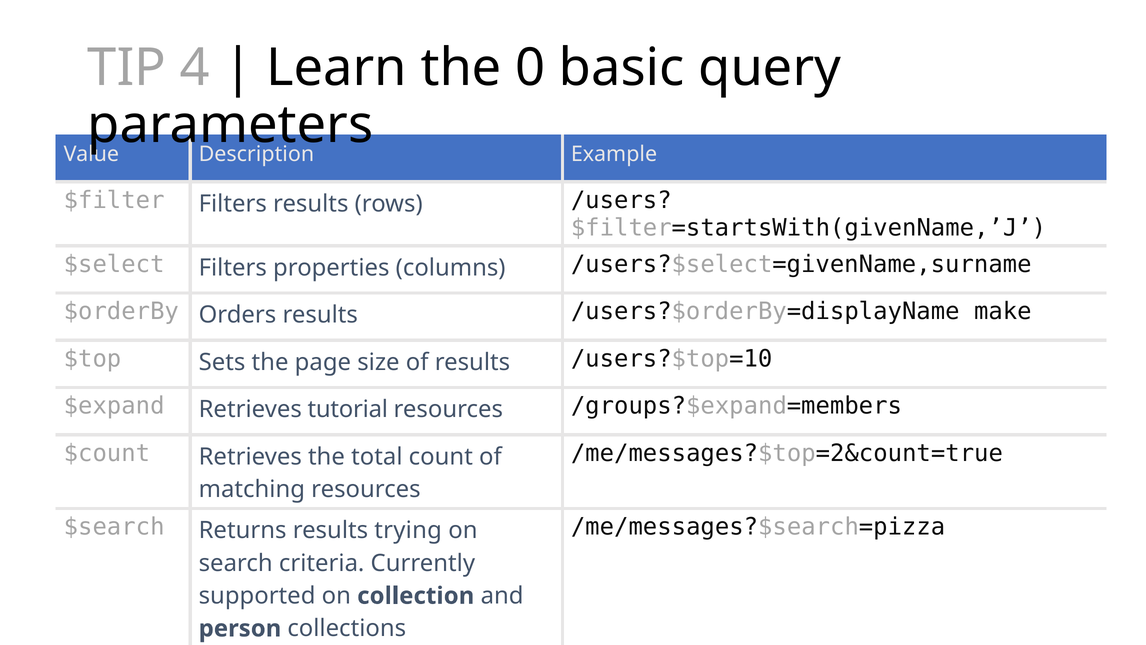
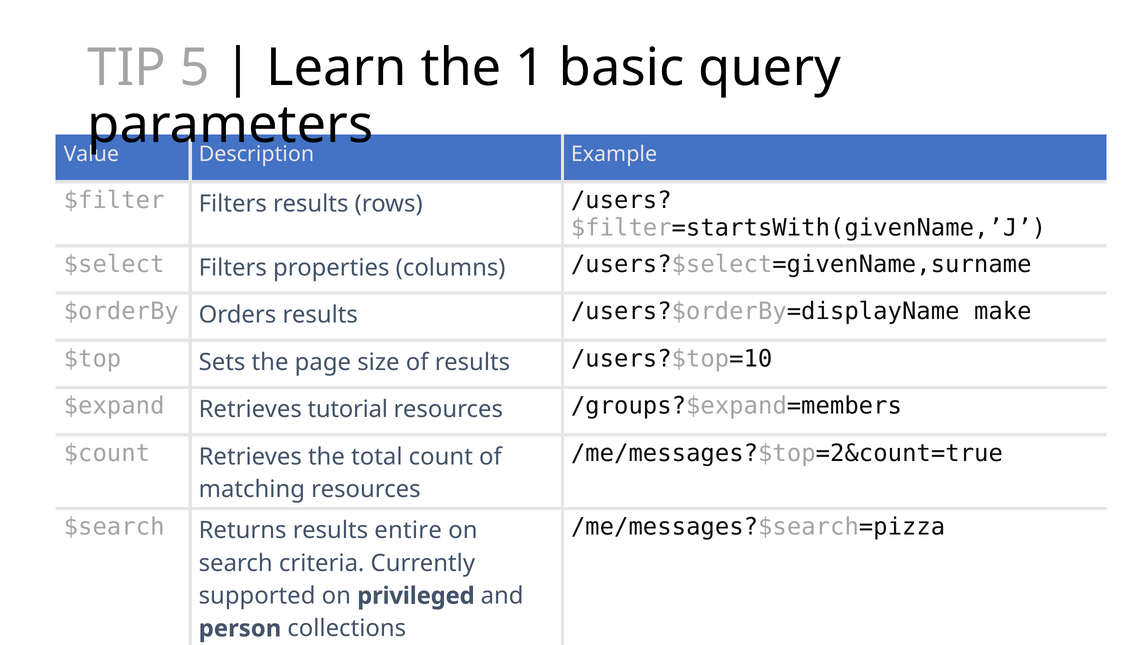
4: 4 -> 5
0: 0 -> 1
trying: trying -> entire
collection: collection -> privileged
